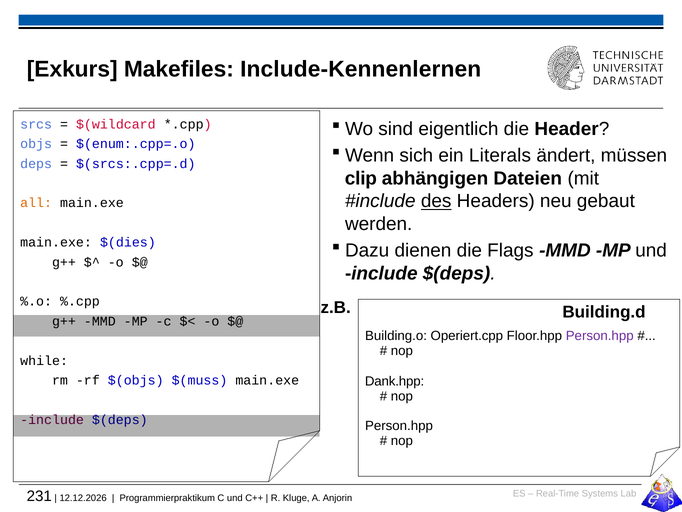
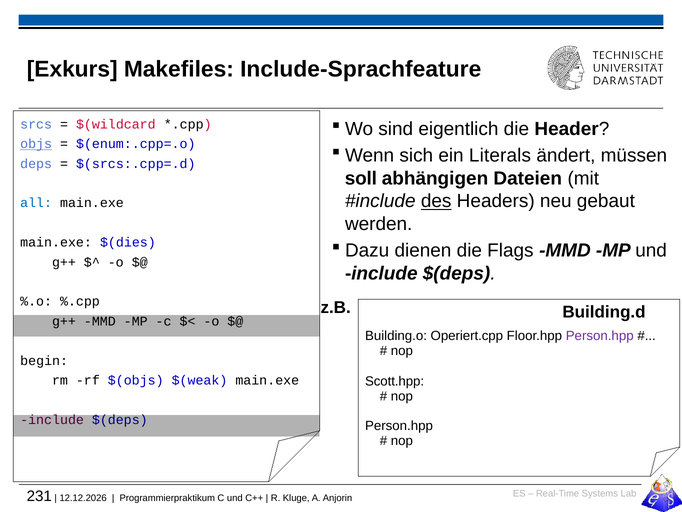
Include-Kennenlernen: Include-Kennenlernen -> Include-Sprachfeature
objs underline: none -> present
clip: clip -> soll
all colour: orange -> blue
while: while -> begin
Dank.hpp: Dank.hpp -> Scott.hpp
$(muss: $(muss -> $(weak
